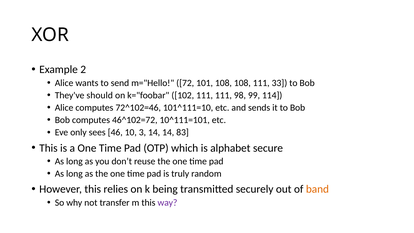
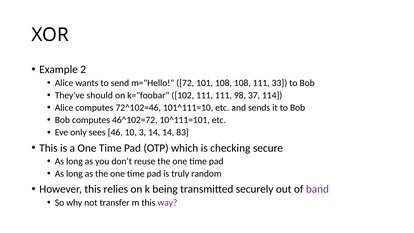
99: 99 -> 37
alphabet: alphabet -> checking
band colour: orange -> purple
